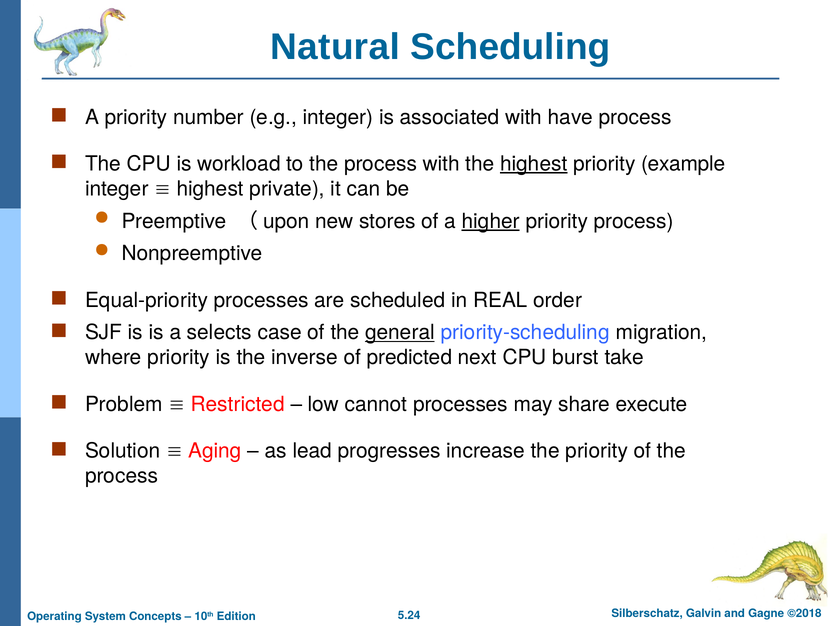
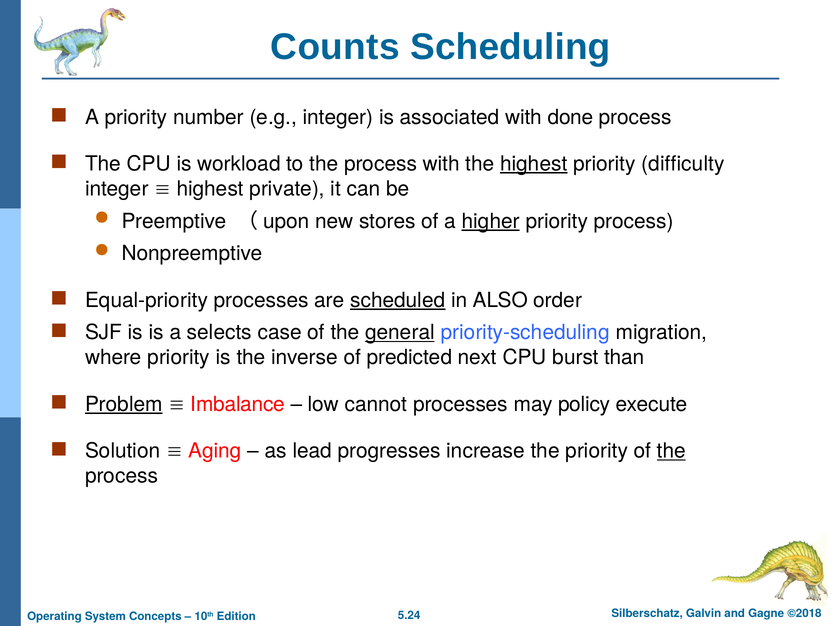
Natural: Natural -> Counts
have: have -> done
example: example -> difficulty
scheduled underline: none -> present
REAL: REAL -> ALSO
take: take -> than
Problem underline: none -> present
Restricted: Restricted -> Imbalance
share: share -> policy
the at (671, 451) underline: none -> present
